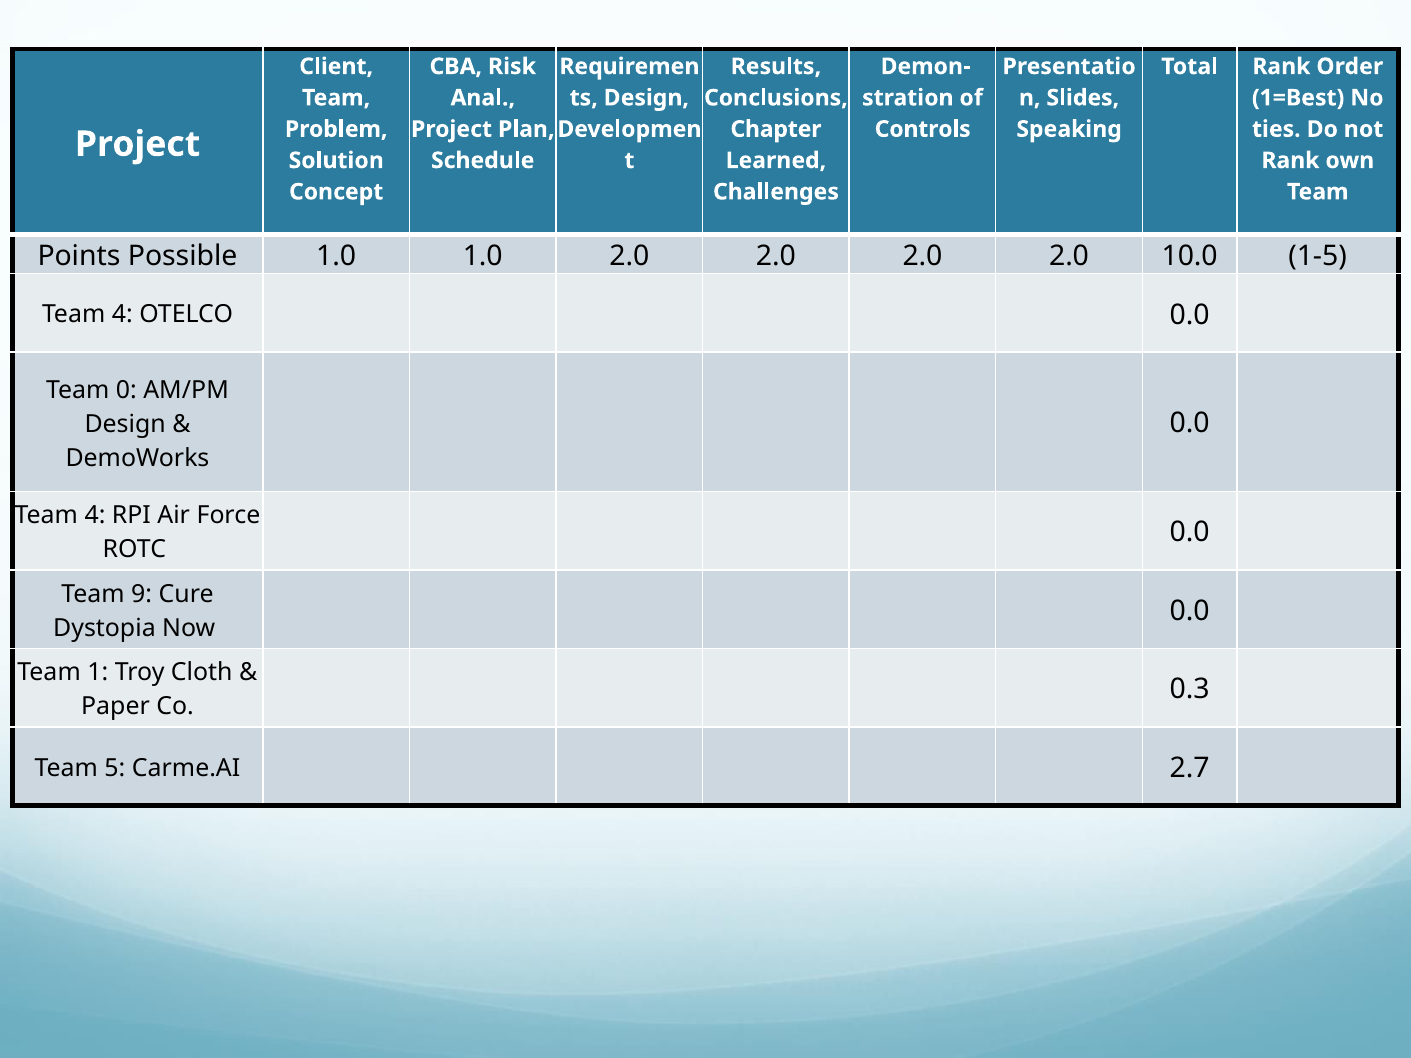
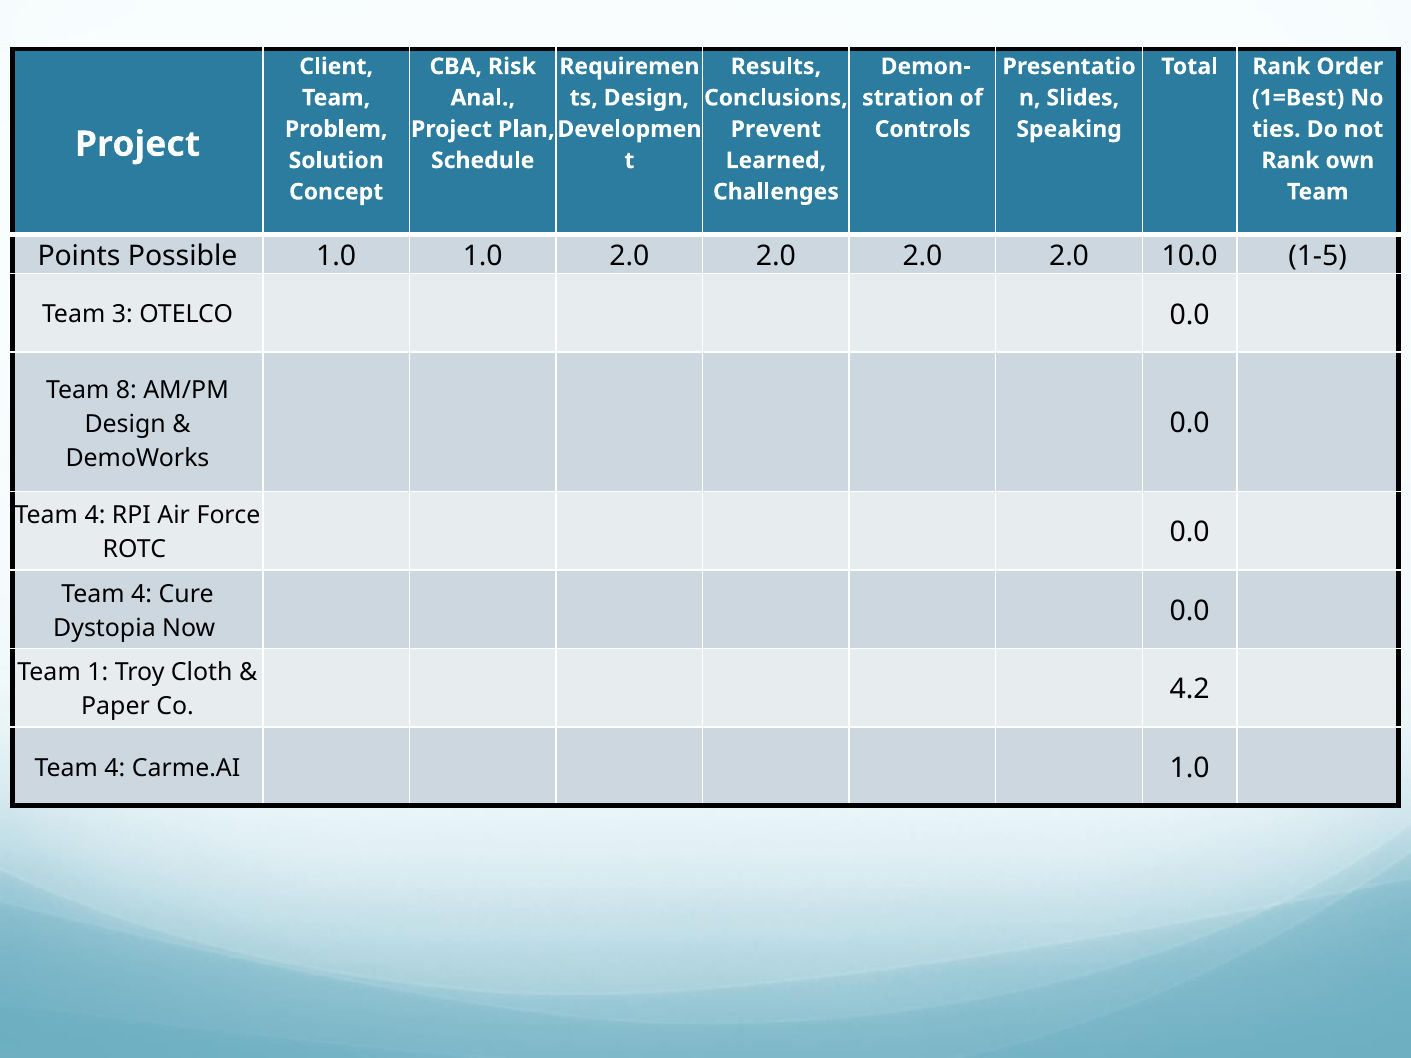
Chapter: Chapter -> Prevent
4 at (122, 315): 4 -> 3
0: 0 -> 8
9 at (142, 594): 9 -> 4
0.3: 0.3 -> 4.2
5 at (115, 768): 5 -> 4
Carme.AI 2.7: 2.7 -> 1.0
